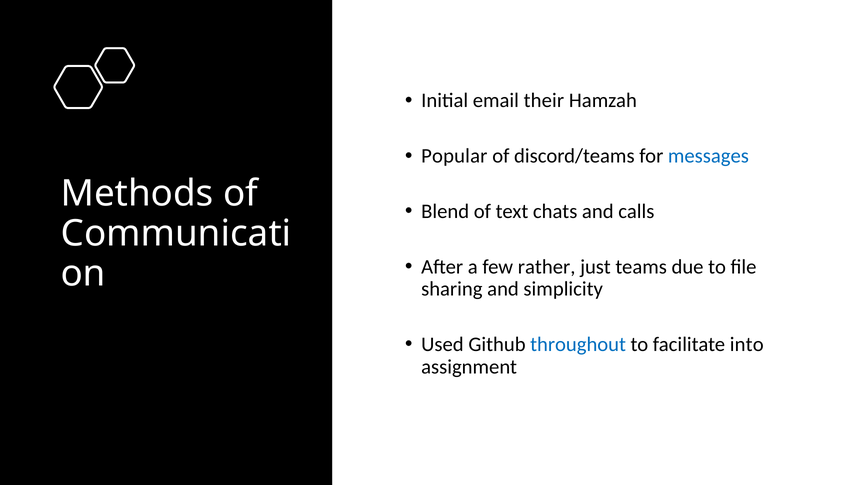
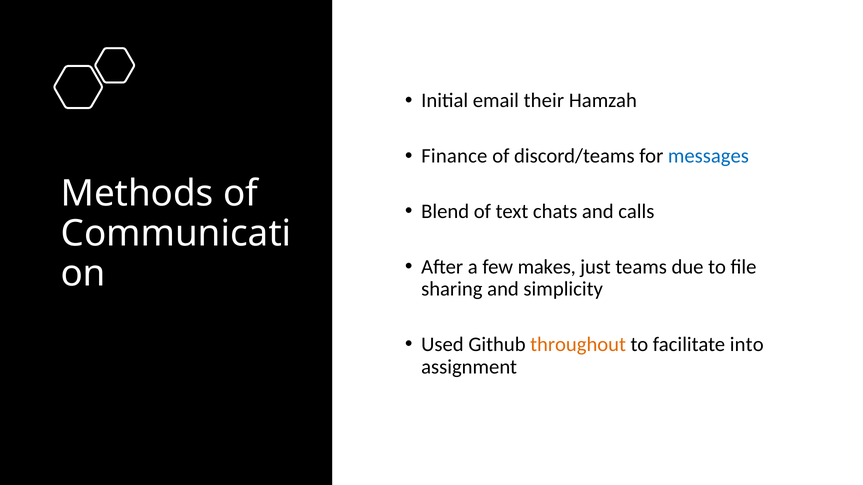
Popular: Popular -> Finance
rather: rather -> makes
throughout colour: blue -> orange
